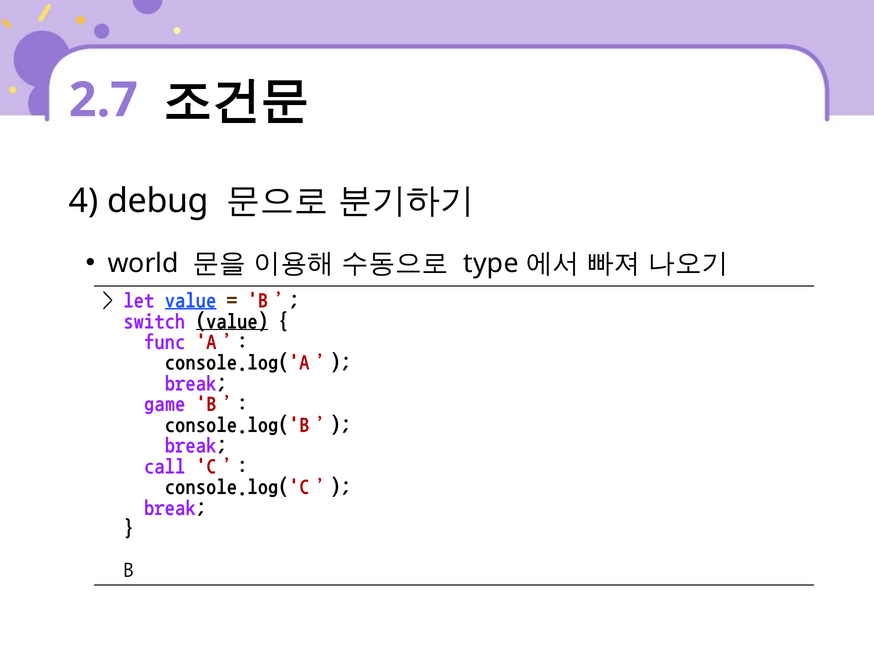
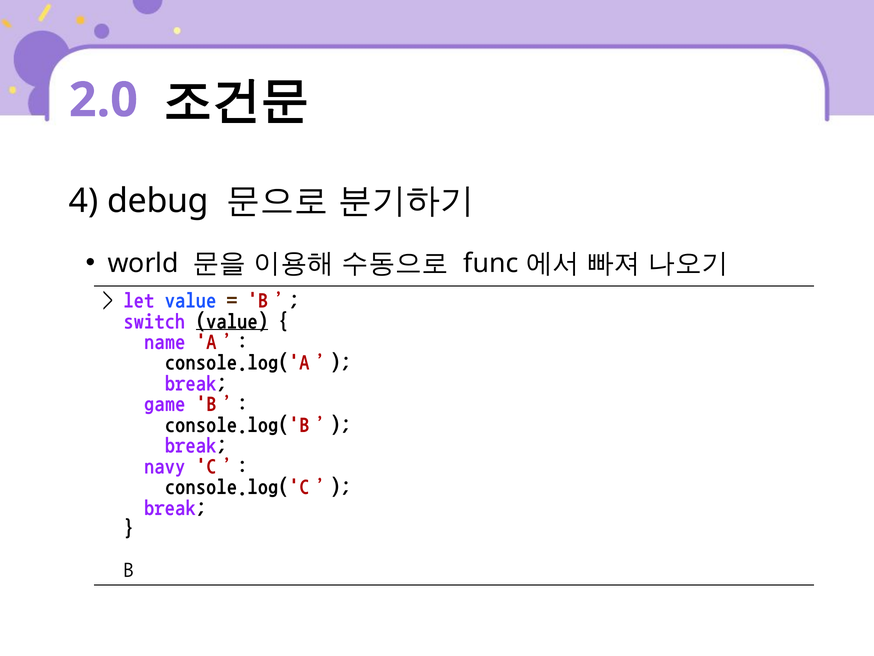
2.7: 2.7 -> 2.0
type: type -> func
value at (191, 300) underline: present -> none
func: func -> name
call: call -> navy
